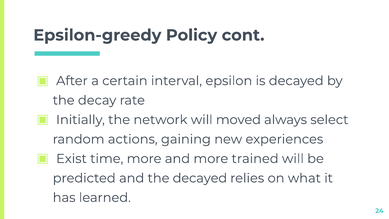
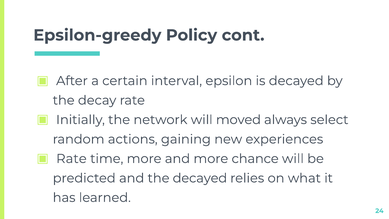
Exist at (71, 159): Exist -> Rate
trained: trained -> chance
